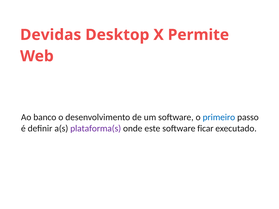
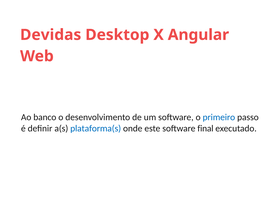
Permite: Permite -> Angular
plataforma(s colour: purple -> blue
ficar: ficar -> final
